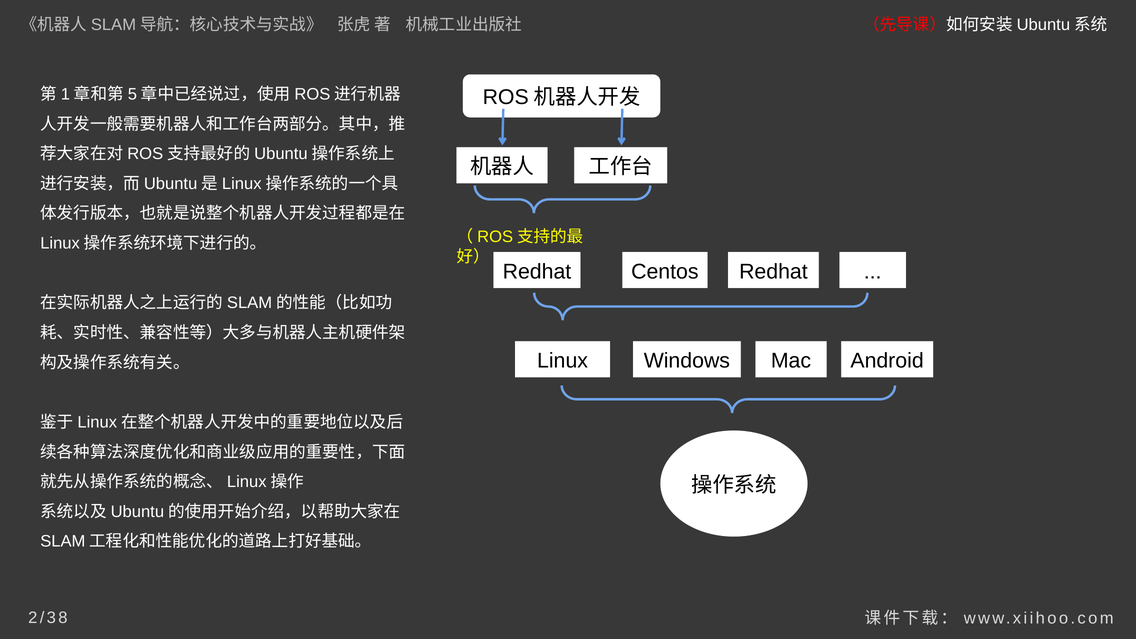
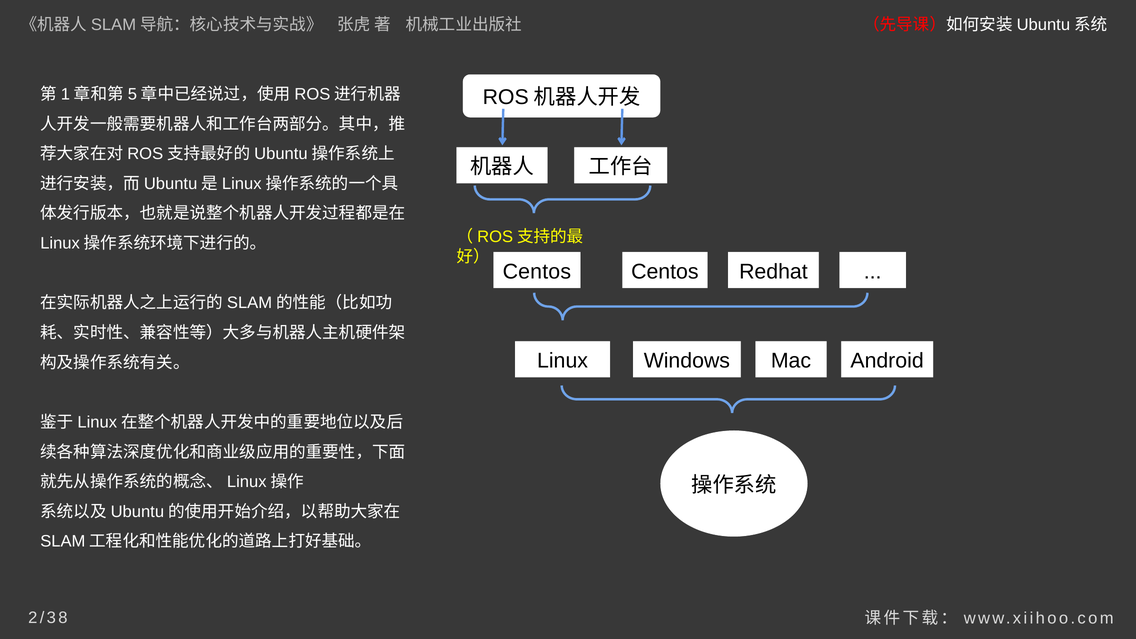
Redhat at (537, 271): Redhat -> Centos
